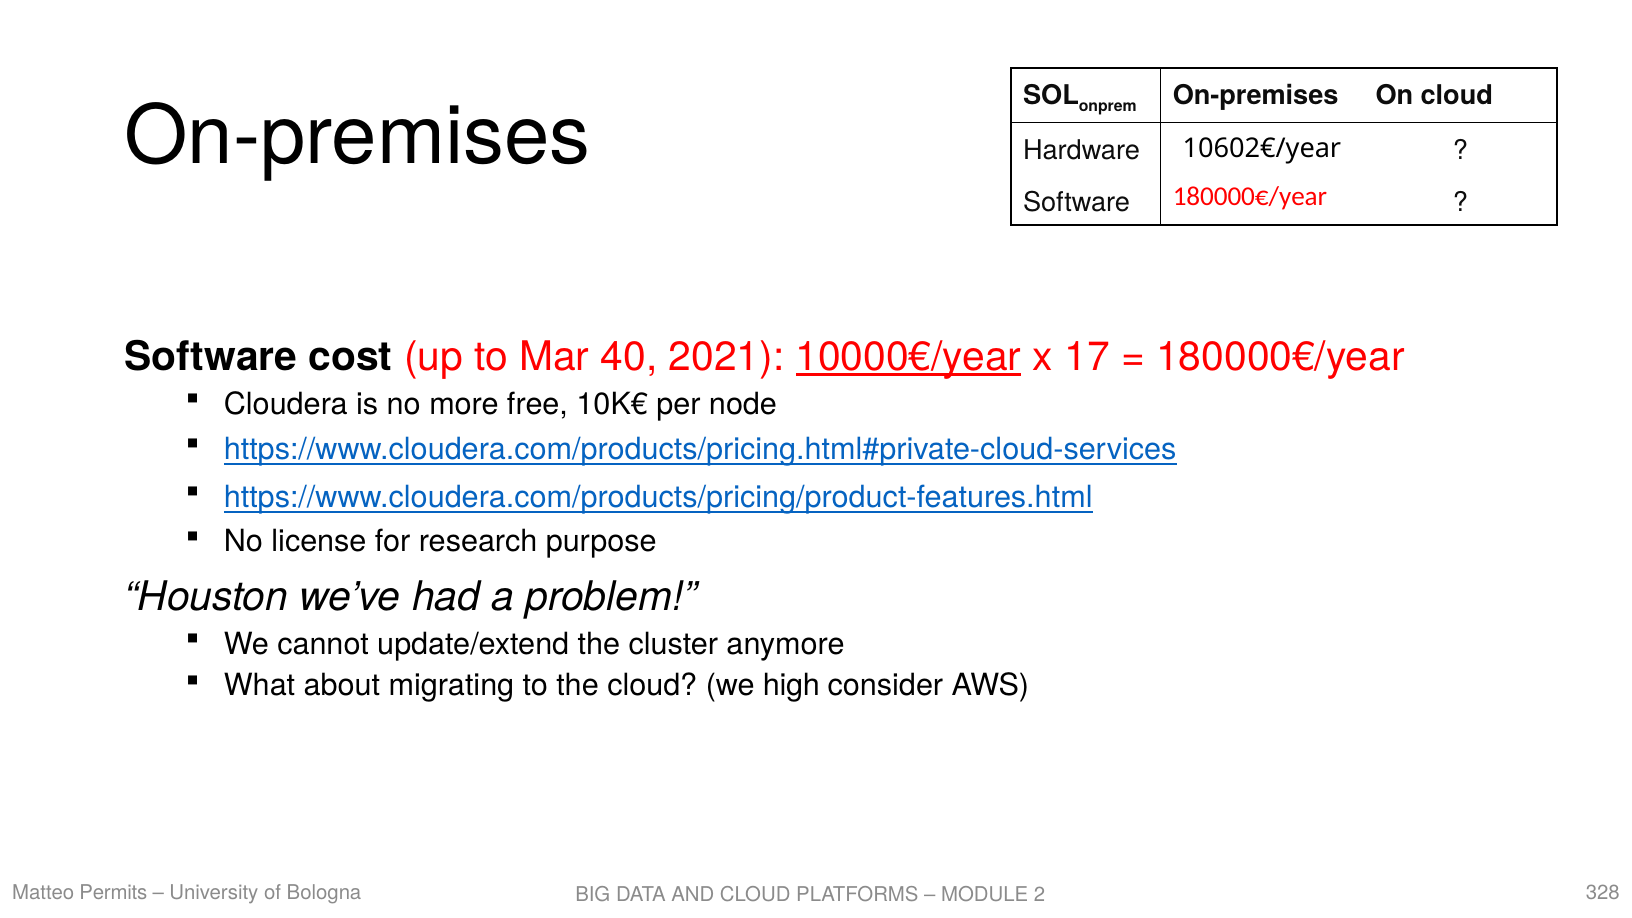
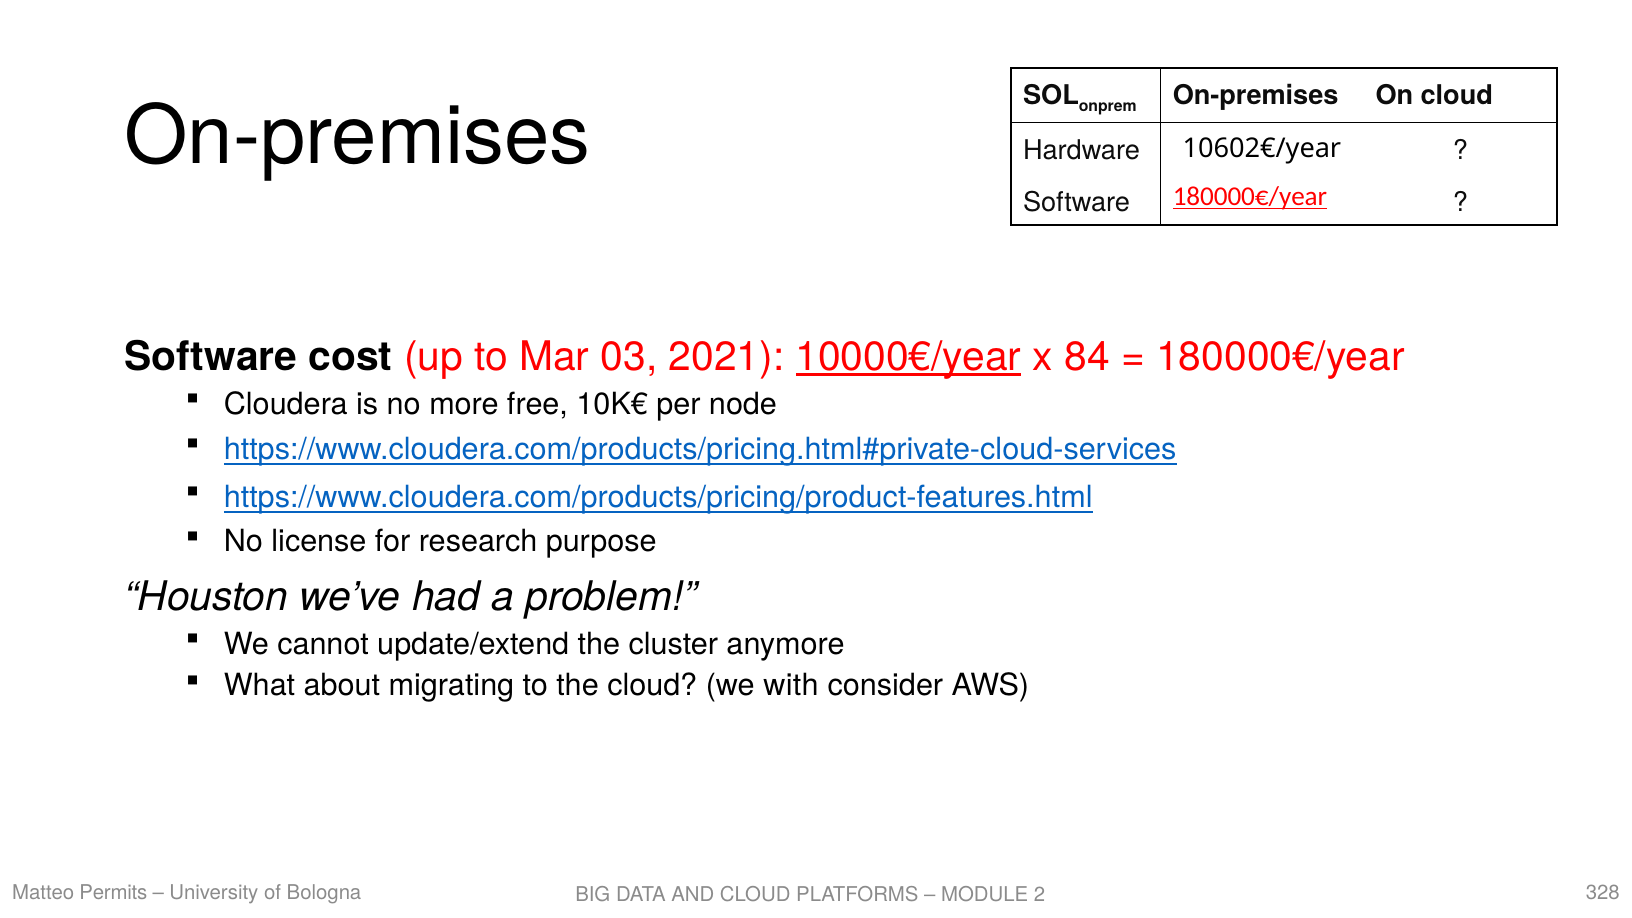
180000€/year at (1250, 197) underline: none -> present
40: 40 -> 03
17: 17 -> 84
high: high -> with
